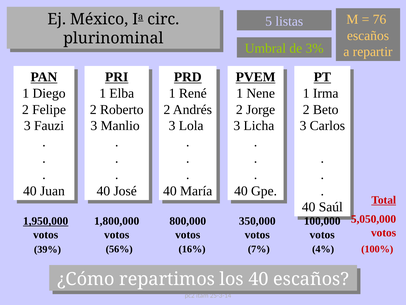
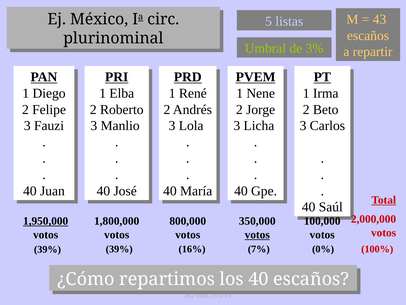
76: 76 -> 43
5,050,000: 5,050,000 -> 2,000,000
votos at (257, 234) underline: none -> present
39% 56%: 56% -> 39%
4%: 4% -> 0%
